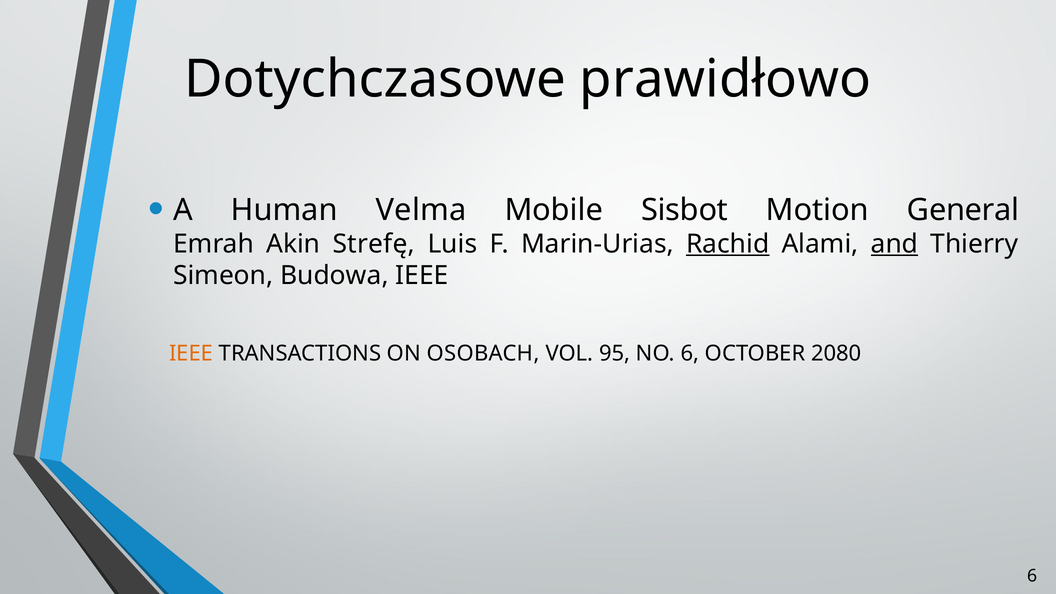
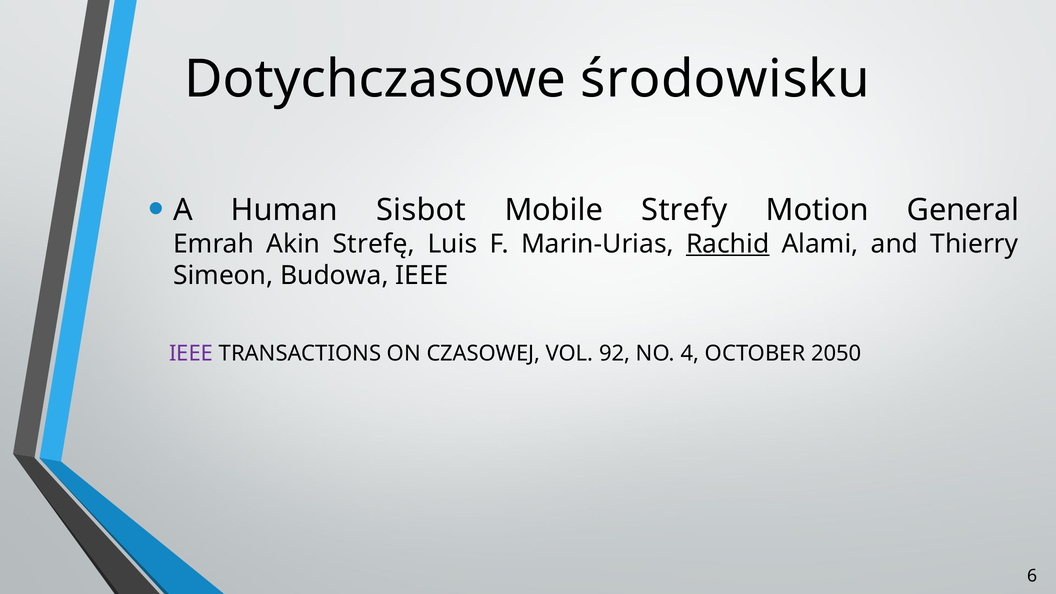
prawidłowo: prawidłowo -> środowisku
Velma: Velma -> Sisbot
Sisbot: Sisbot -> Strefy
and underline: present -> none
IEEE at (191, 353) colour: orange -> purple
OSOBACH: OSOBACH -> CZASOWEJ
95: 95 -> 92
NO 6: 6 -> 4
2080: 2080 -> 2050
